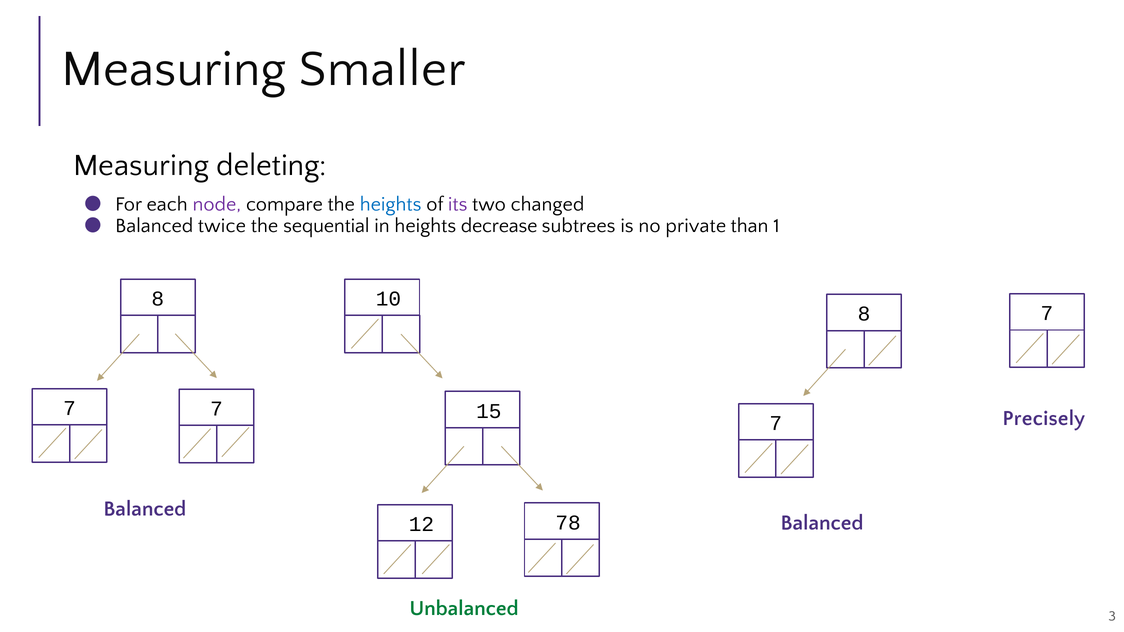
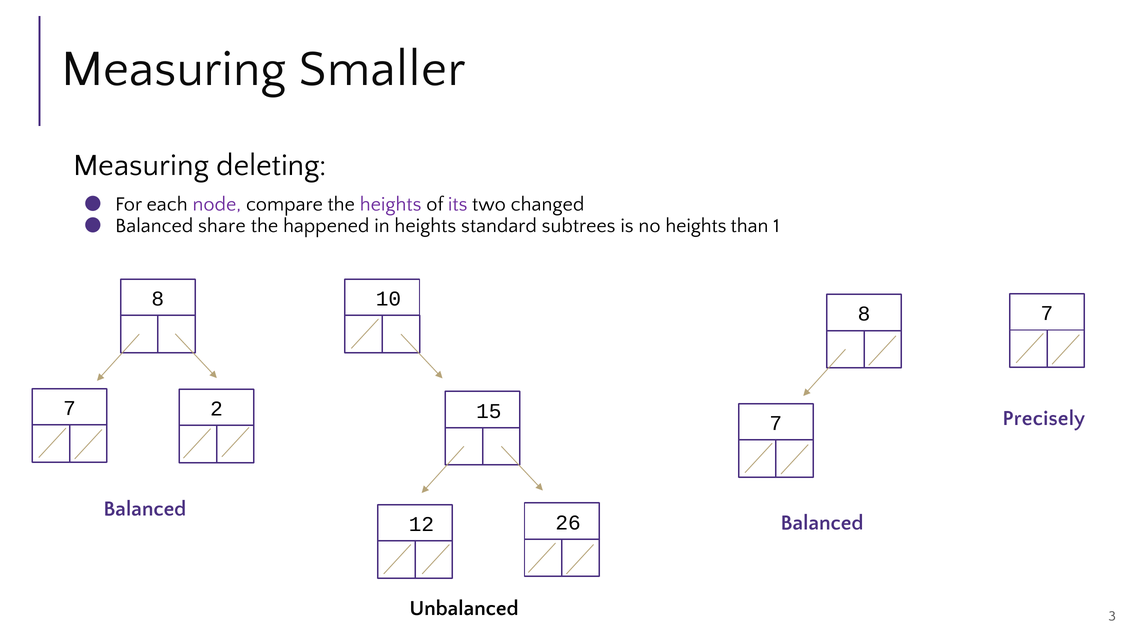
heights at (391, 204) colour: blue -> purple
twice: twice -> share
sequential: sequential -> happened
decrease: decrease -> standard
no private: private -> heights
7 at (216, 409): 7 -> 2
78: 78 -> 26
Unbalanced colour: green -> black
